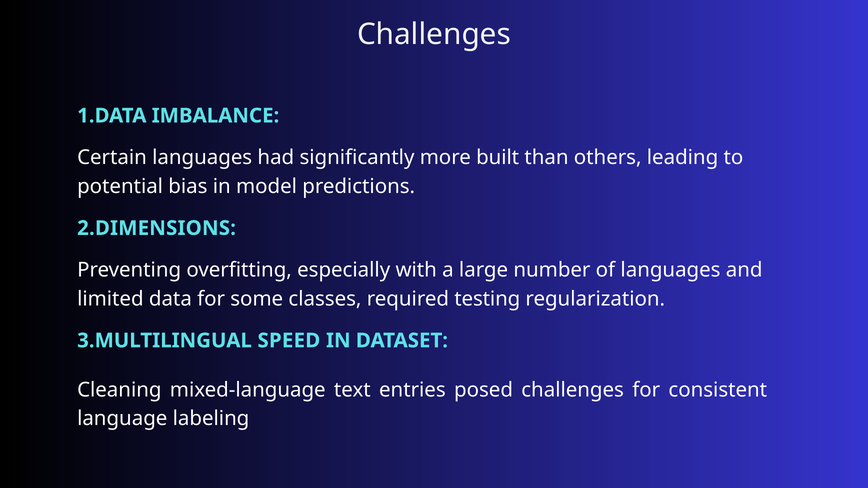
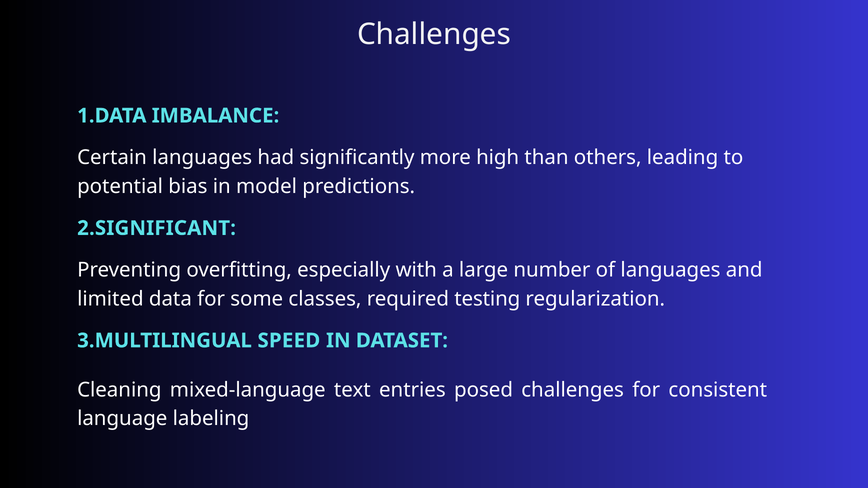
built: built -> high
2.DIMENSIONS: 2.DIMENSIONS -> 2.SIGNIFICANT
